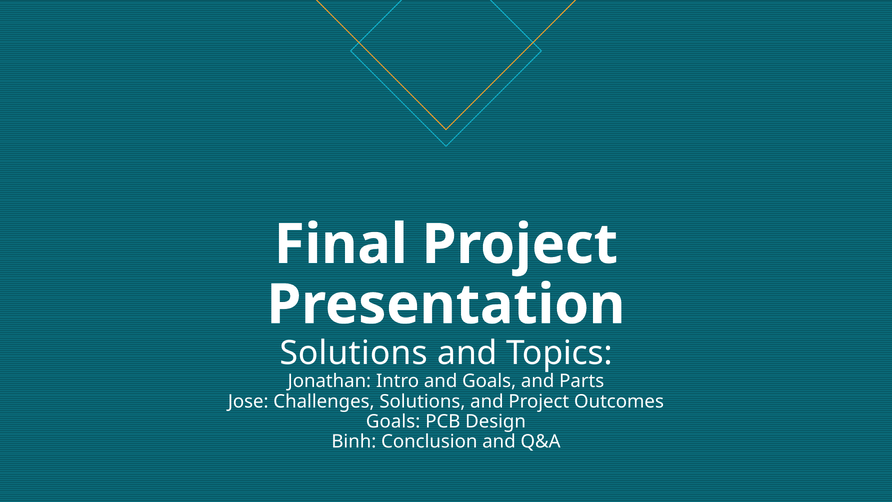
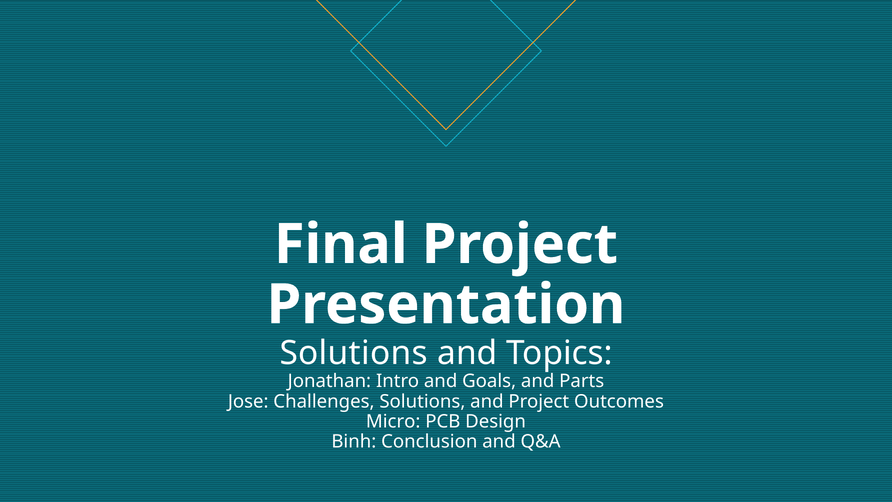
Goals at (393, 421): Goals -> Micro
